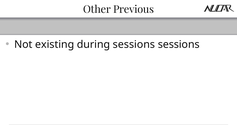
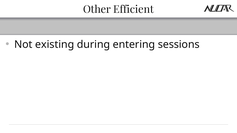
Previous: Previous -> Efficient
during sessions: sessions -> entering
